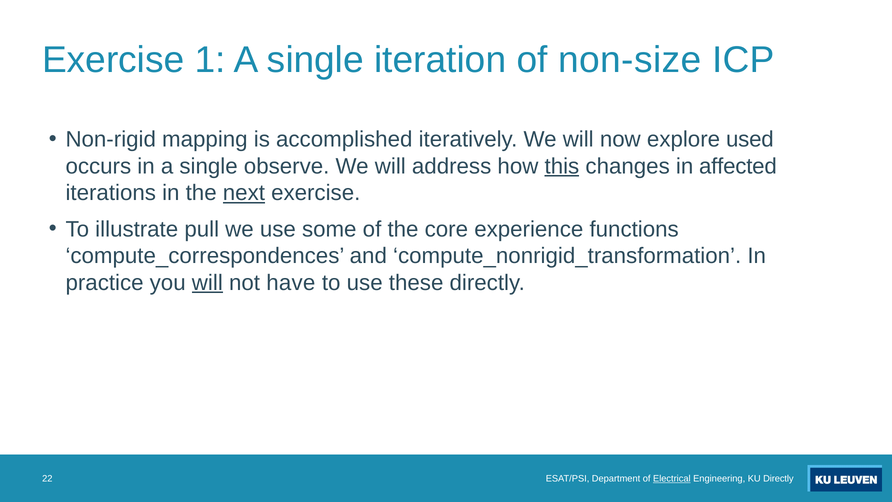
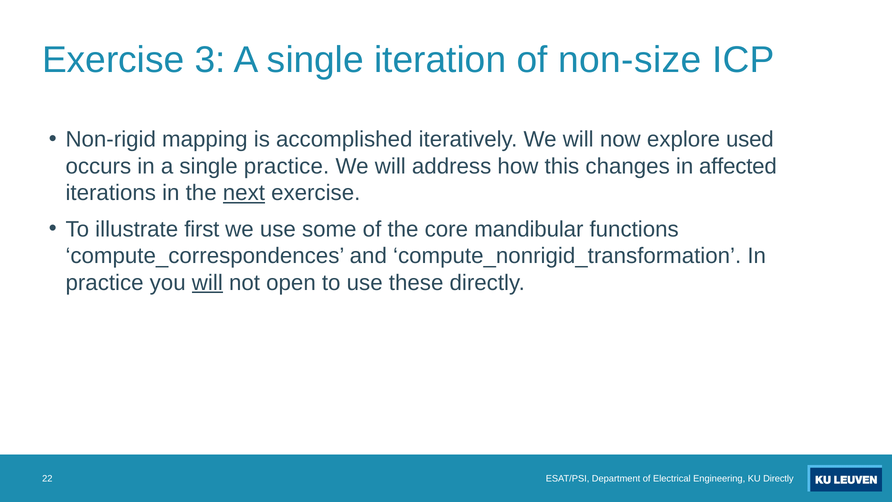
1: 1 -> 3
single observe: observe -> practice
this underline: present -> none
pull: pull -> first
experience: experience -> mandibular
have: have -> open
Electrical underline: present -> none
